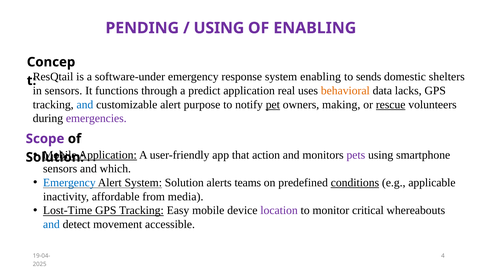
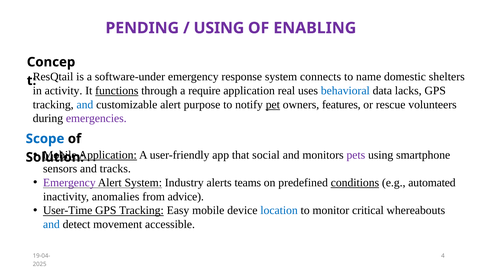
system enabling: enabling -> connects
sends: sends -> name
in sensors: sensors -> activity
functions underline: none -> present
predict: predict -> require
behavioral colour: orange -> blue
making: making -> features
rescue underline: present -> none
Scope colour: purple -> blue
action: action -> social
which: which -> tracks
Emergency at (69, 183) colour: blue -> purple
System Solution: Solution -> Industry
applicable: applicable -> automated
affordable: affordable -> anomalies
media: media -> advice
Lost-Time: Lost-Time -> User-Time
location colour: purple -> blue
